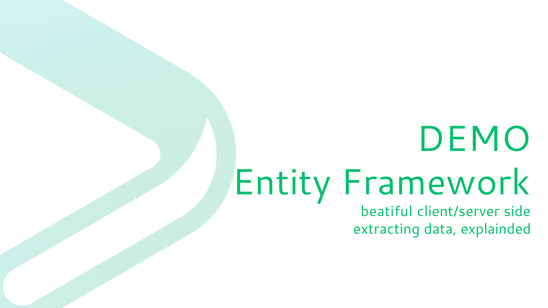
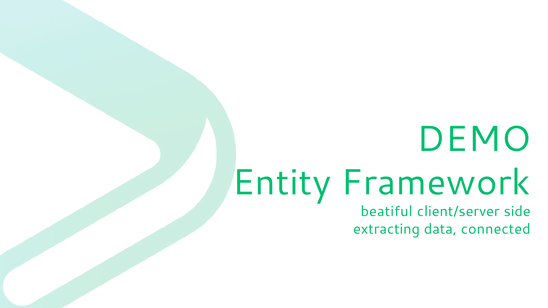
explainded: explainded -> connected
